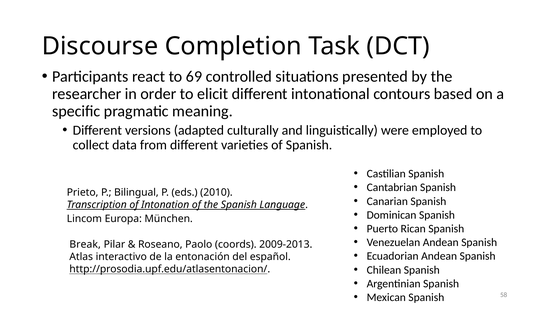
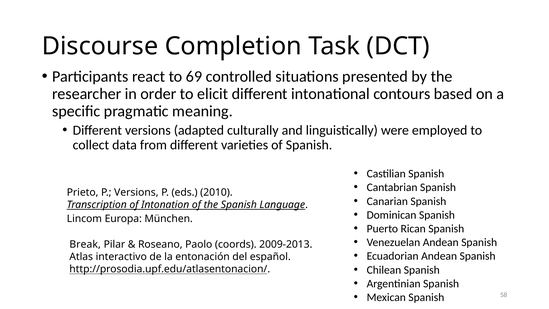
P Bilingual: Bilingual -> Versions
